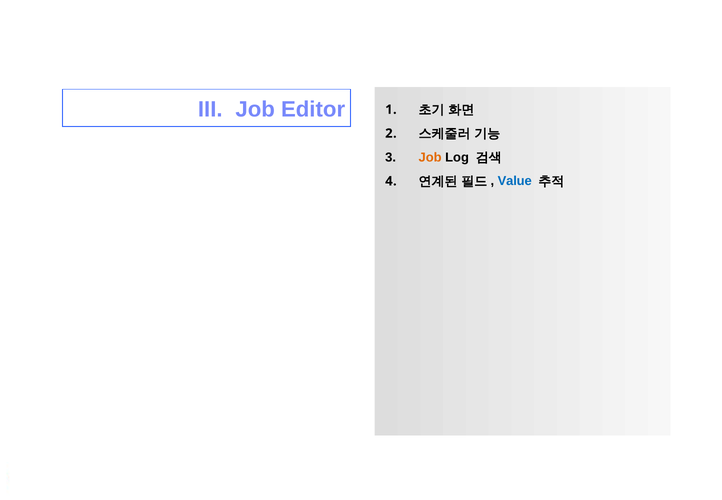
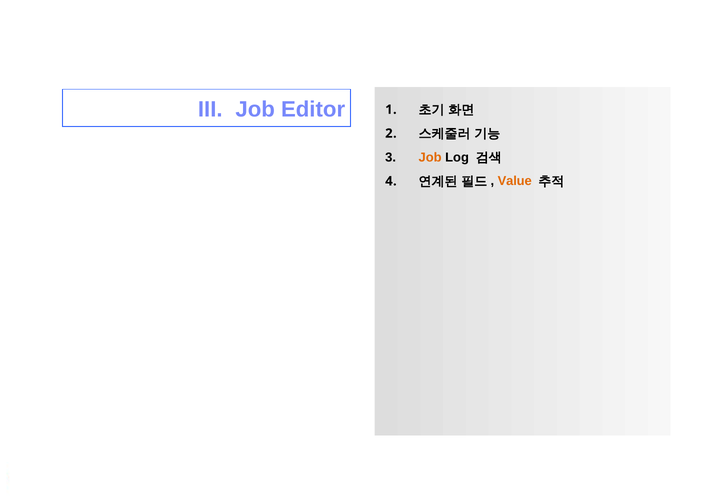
Value colour: blue -> orange
